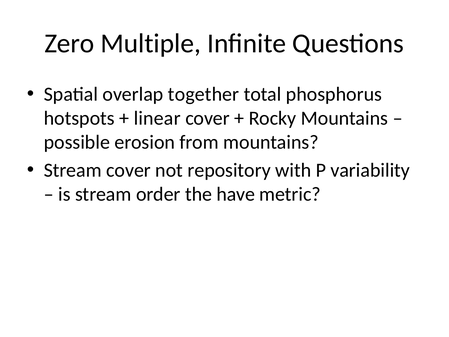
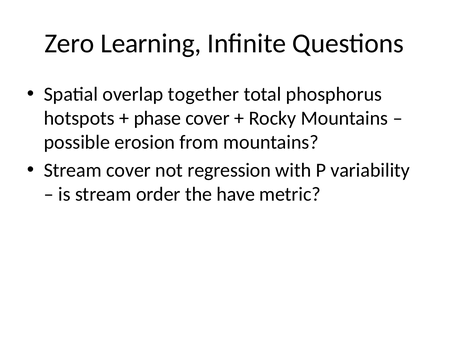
Multiple: Multiple -> Learning
linear: linear -> phase
repository: repository -> regression
